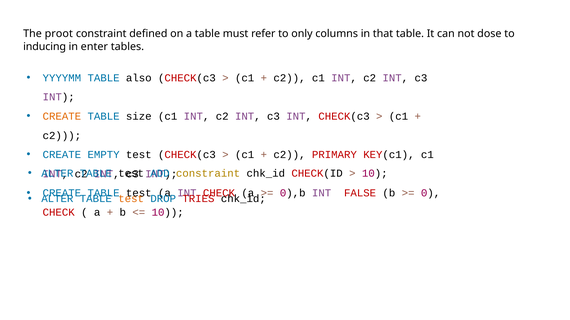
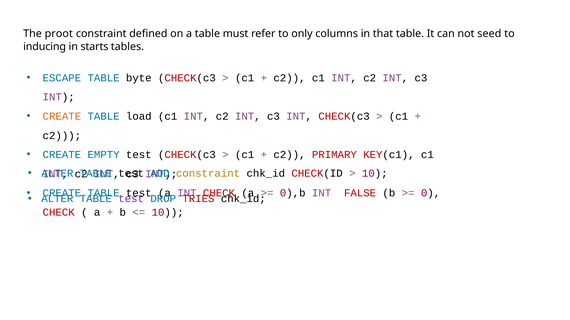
dose: dose -> seed
enter: enter -> starts
YYYYMM: YYYYMM -> ESCAPE
also: also -> byte
size: size -> load
test at (131, 199) colour: orange -> purple
